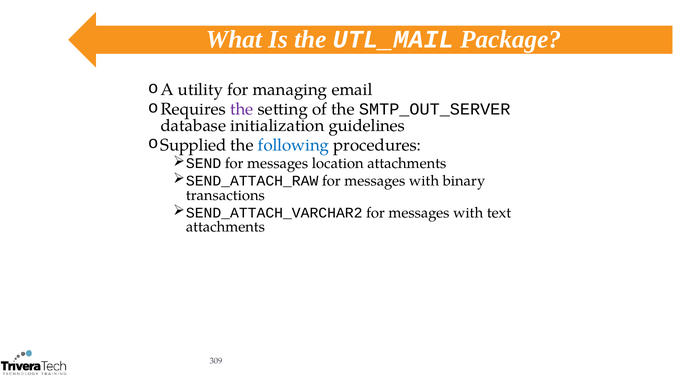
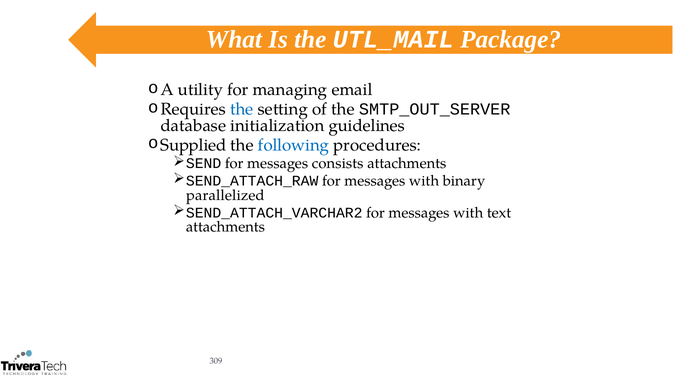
the at (242, 109) colour: purple -> blue
location: location -> consists
transactions: transactions -> parallelized
